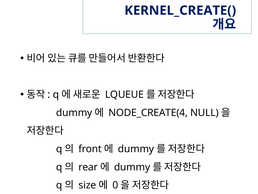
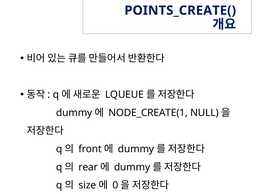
KERNEL_CREATE(: KERNEL_CREATE( -> POINTS_CREATE(
NODE_CREATE(4: NODE_CREATE(4 -> NODE_CREATE(1
